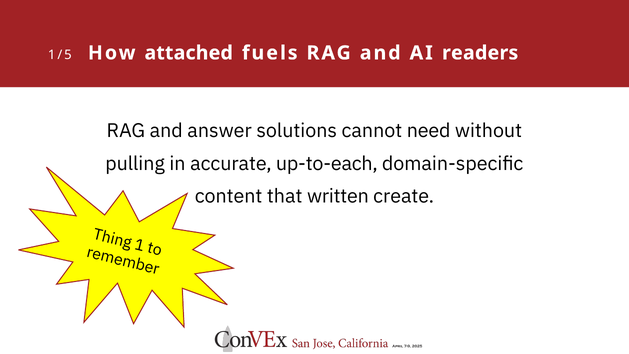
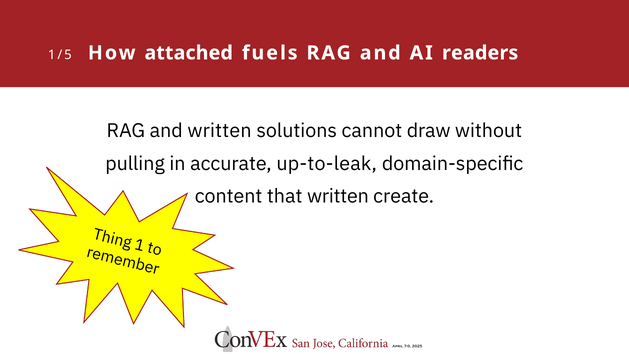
and answer: answer -> written
need: need -> draw
up-to-each: up-to-each -> up-to-leak
